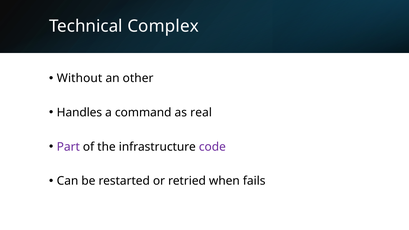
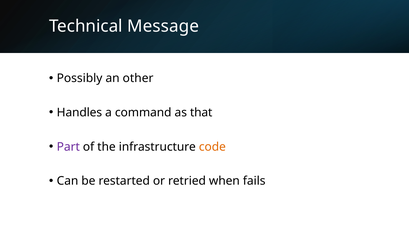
Complex: Complex -> Message
Without: Without -> Possibly
real: real -> that
code colour: purple -> orange
